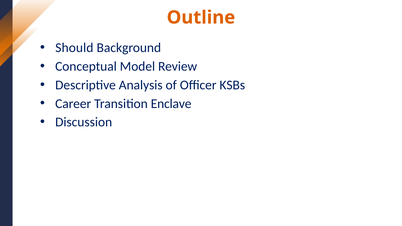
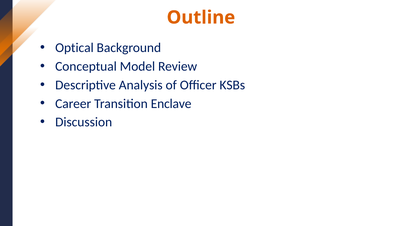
Should: Should -> Optical
